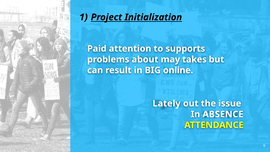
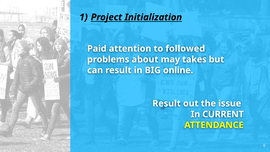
supports: supports -> followed
Lately at (167, 103): Lately -> Result
ABSENCE: ABSENCE -> CURRENT
